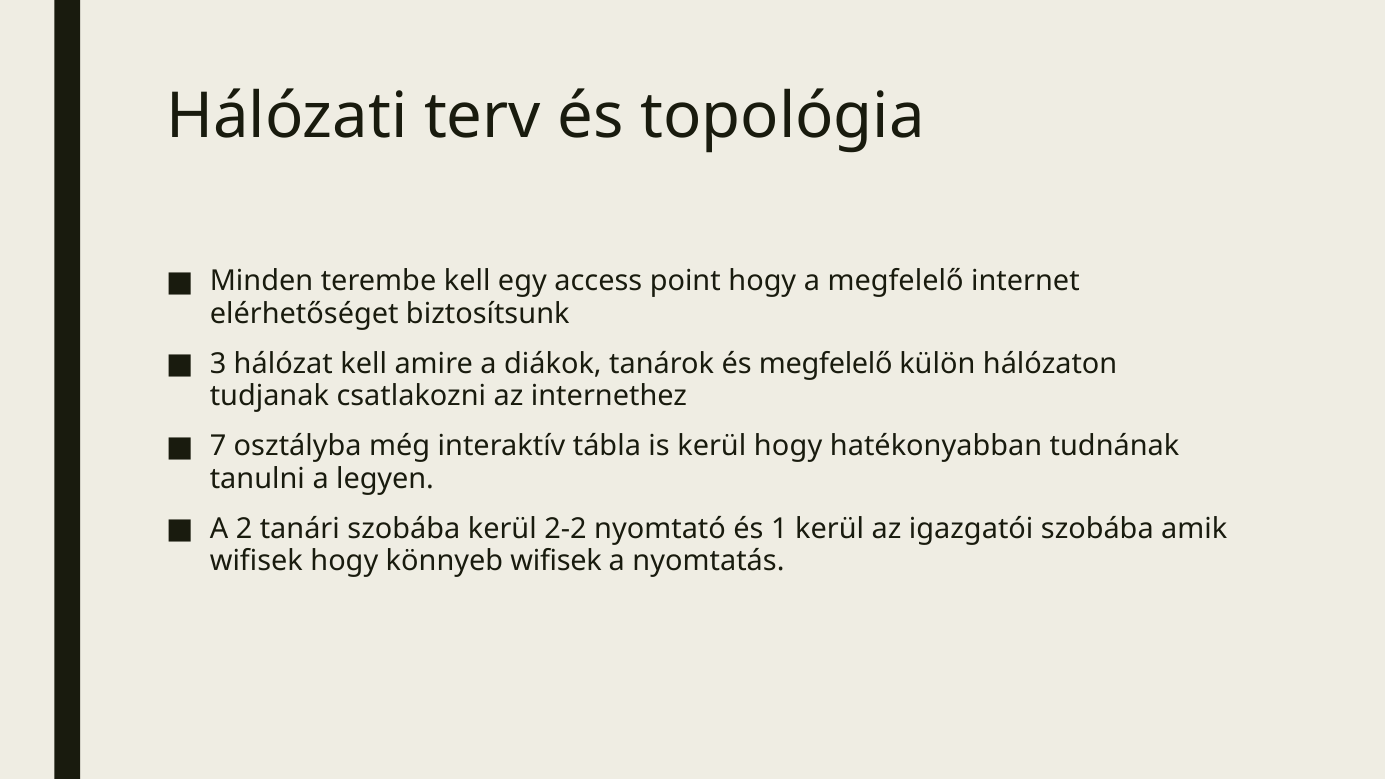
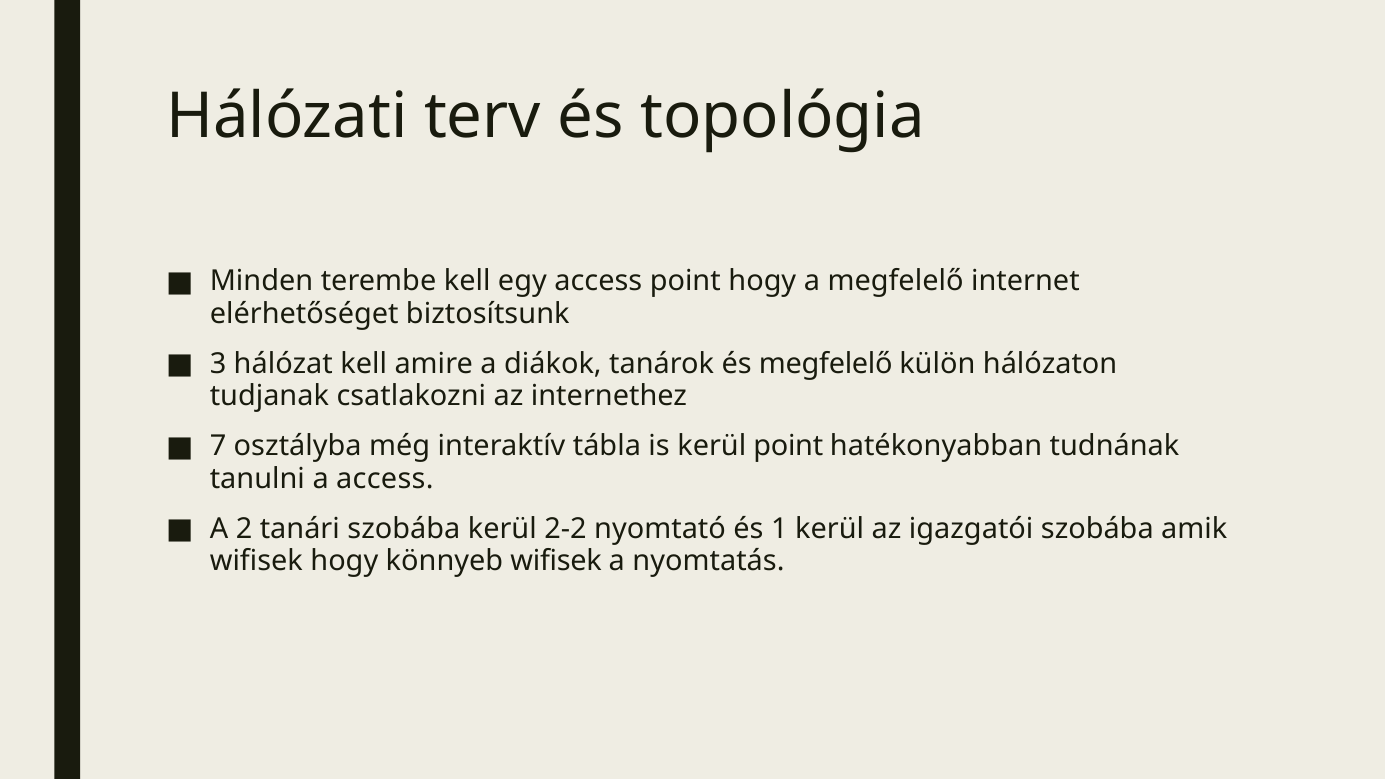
kerül hogy: hogy -> point
a legyen: legyen -> access
